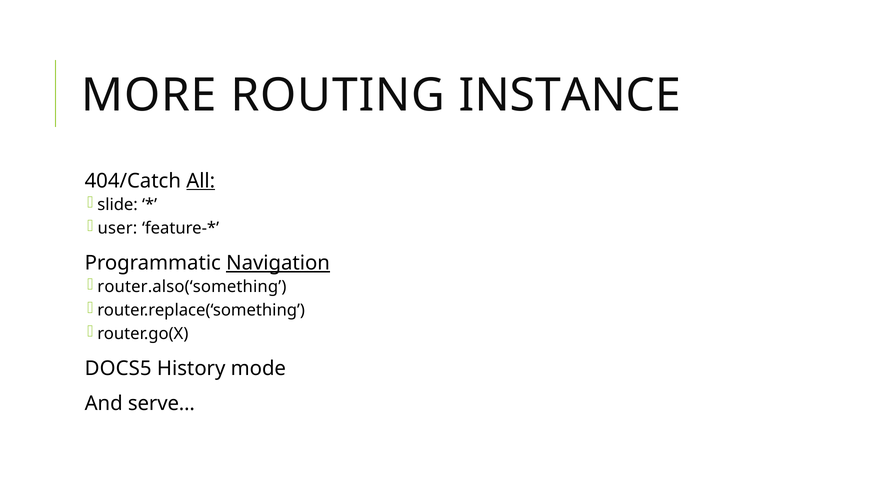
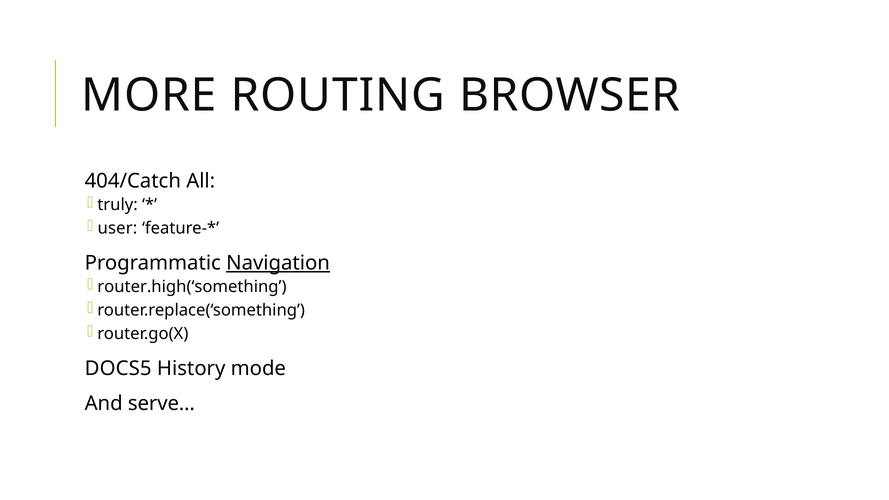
INSTANCE: INSTANCE -> BROWSER
All underline: present -> none
slide: slide -> truly
router.also(‘something: router.also(‘something -> router.high(‘something
